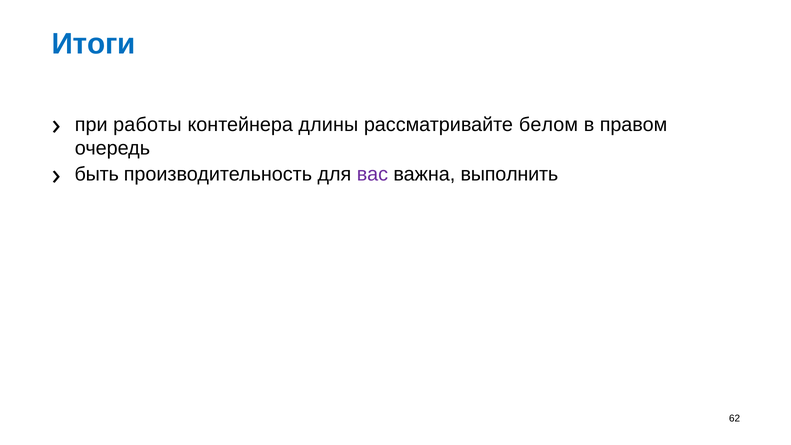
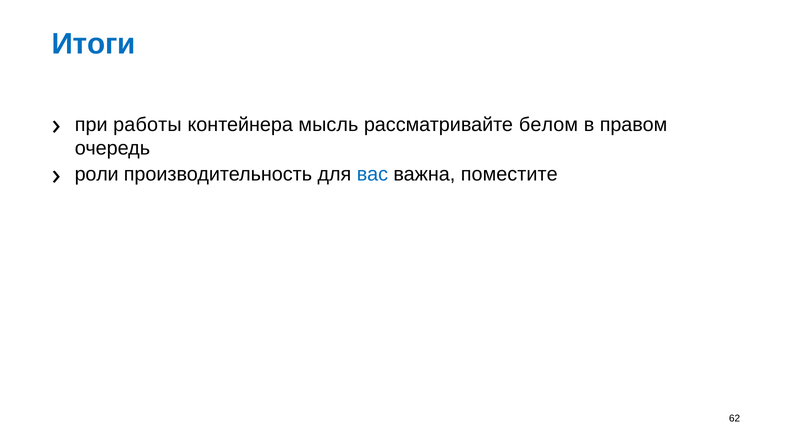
длины: длины -> мысль
быть: быть -> роли
вас colour: purple -> blue
выполнить: выполнить -> поместите
